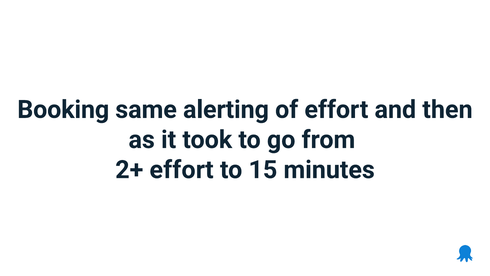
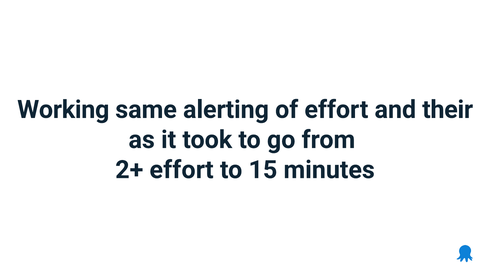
Booking: Booking -> Working
then: then -> their
